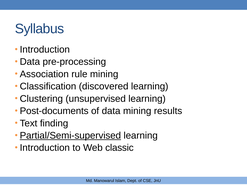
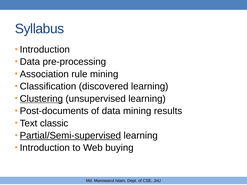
Clustering underline: none -> present
finding: finding -> classic
classic: classic -> buying
